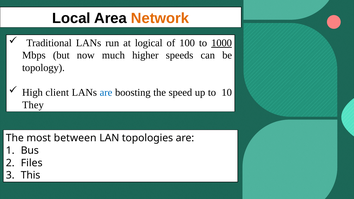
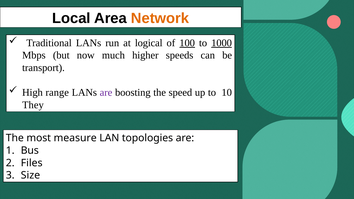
100 underline: none -> present
topology: topology -> transport
client: client -> range
are at (106, 93) colour: blue -> purple
between: between -> measure
This: This -> Size
